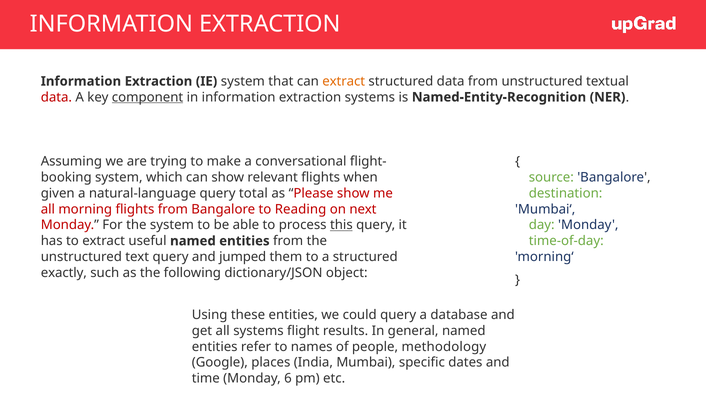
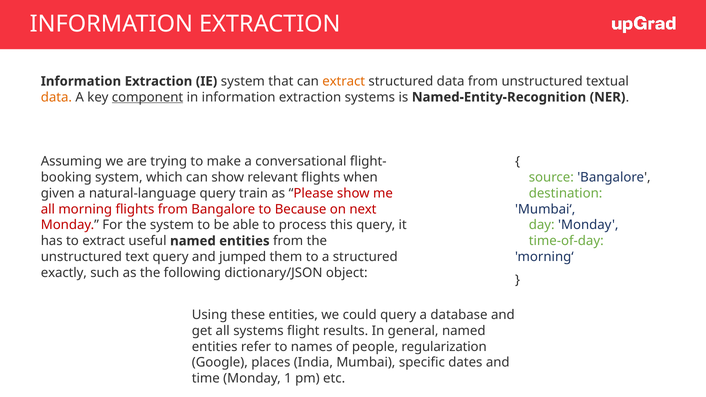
data at (56, 97) colour: red -> orange
total: total -> train
Reading: Reading -> Because
this underline: present -> none
methodology: methodology -> regularization
6: 6 -> 1
